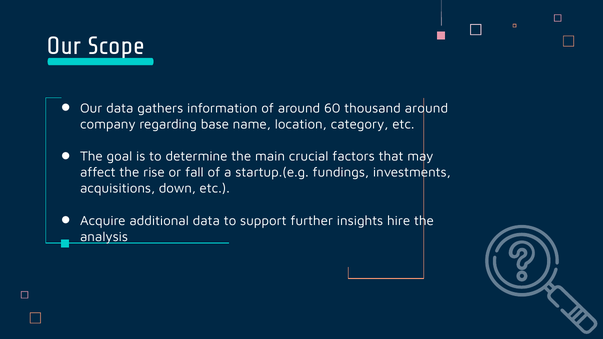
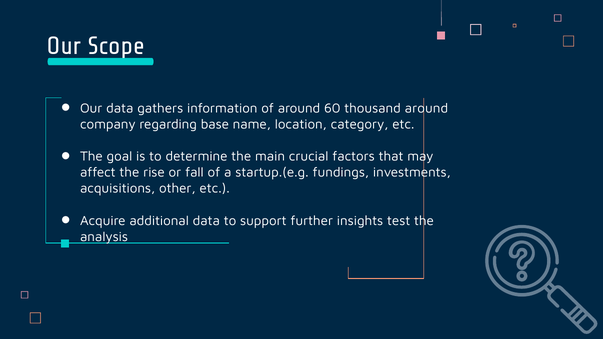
down: down -> other
hire: hire -> test
